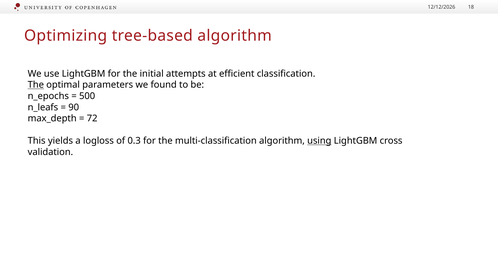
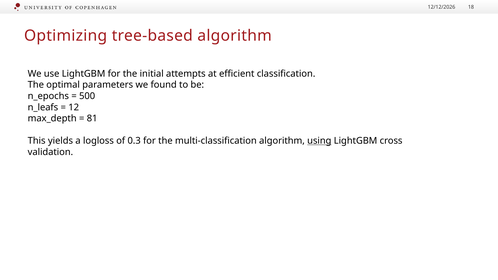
The at (36, 85) underline: present -> none
90: 90 -> 12
72: 72 -> 81
